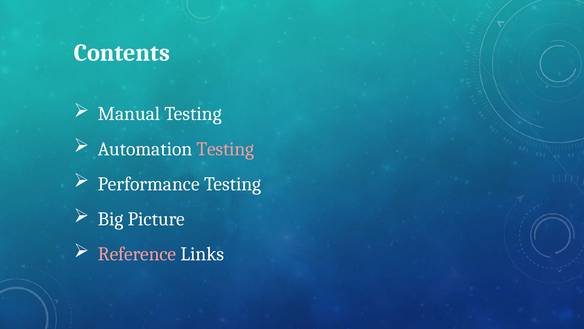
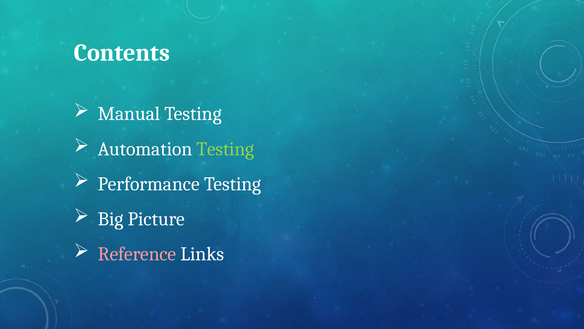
Testing at (225, 149) colour: pink -> light green
